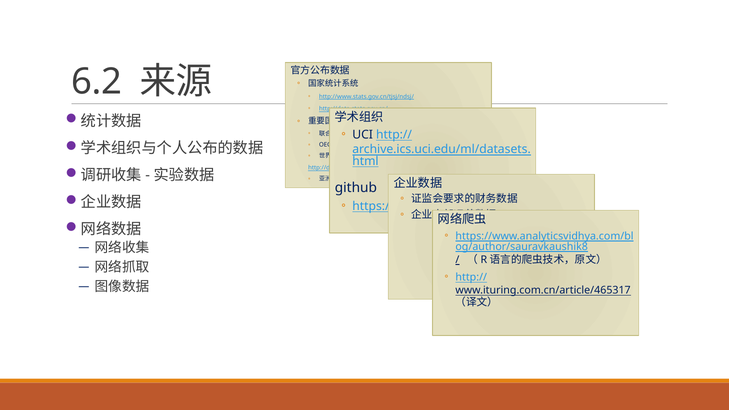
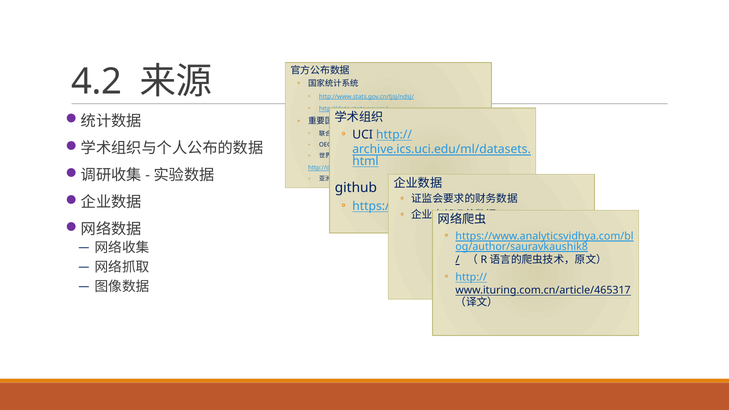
6.2: 6.2 -> 4.2
